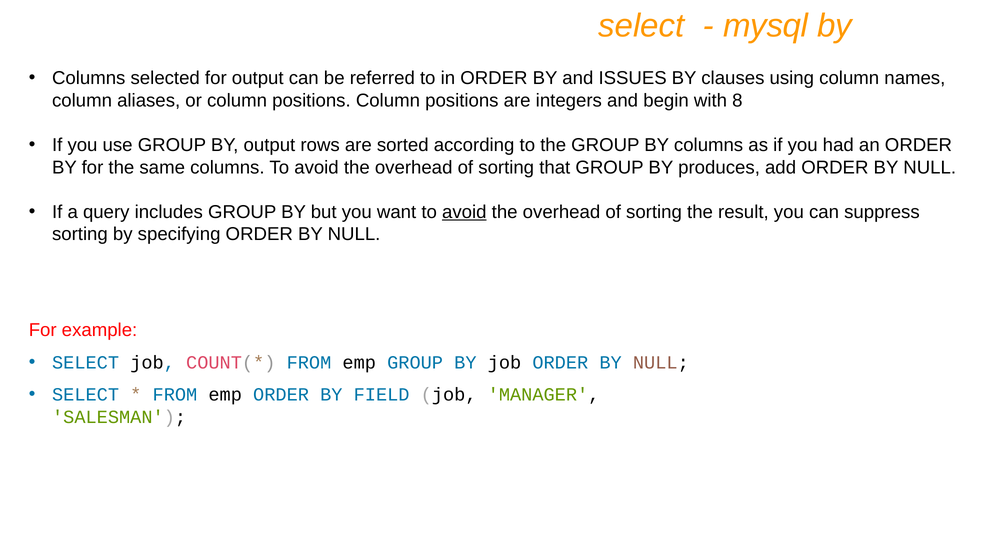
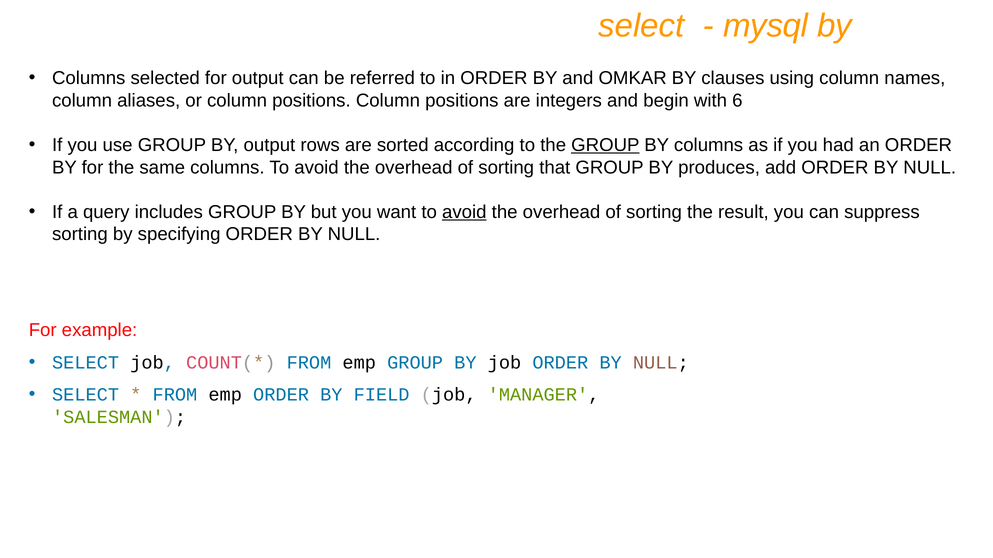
ISSUES: ISSUES -> OMKAR
8: 8 -> 6
GROUP at (605, 145) underline: none -> present
